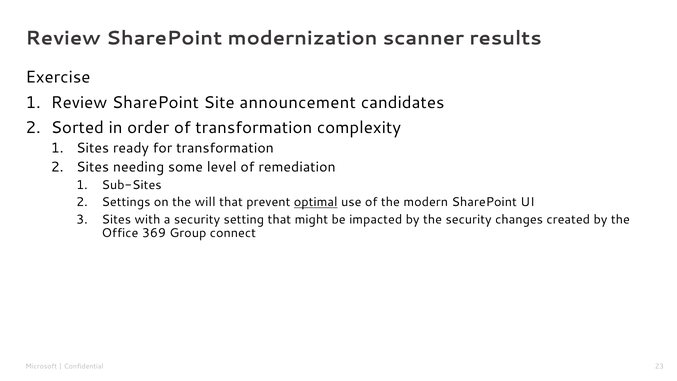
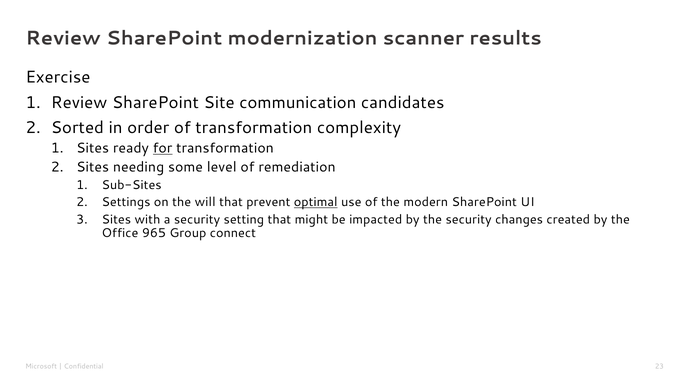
announcement: announcement -> communication
for underline: none -> present
369: 369 -> 965
